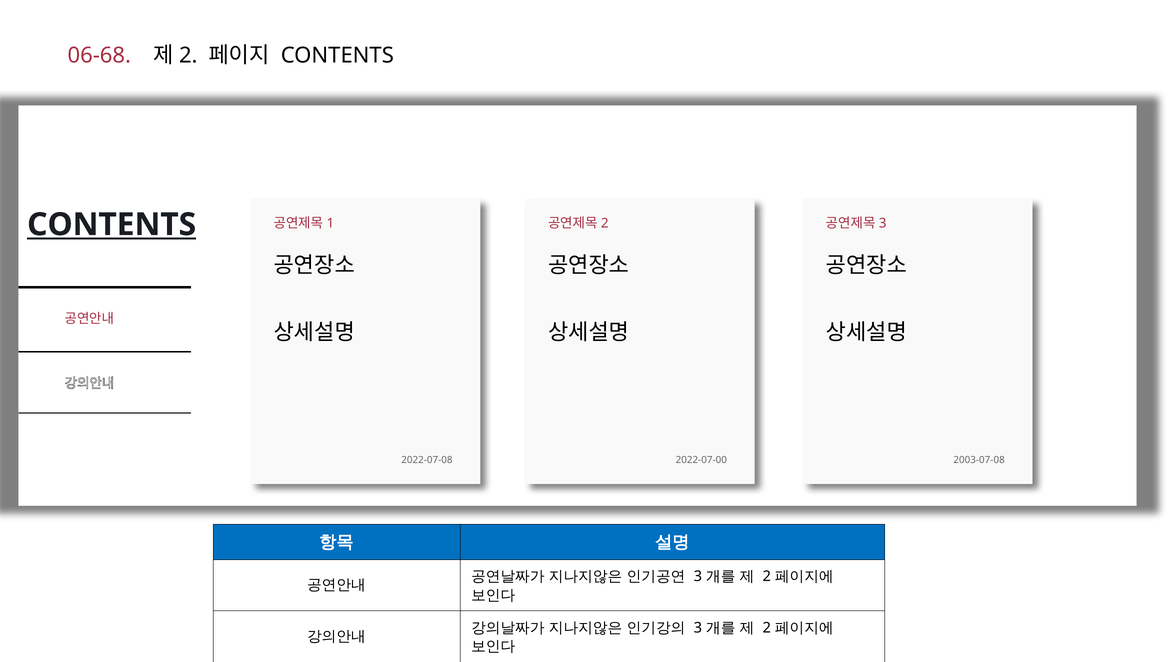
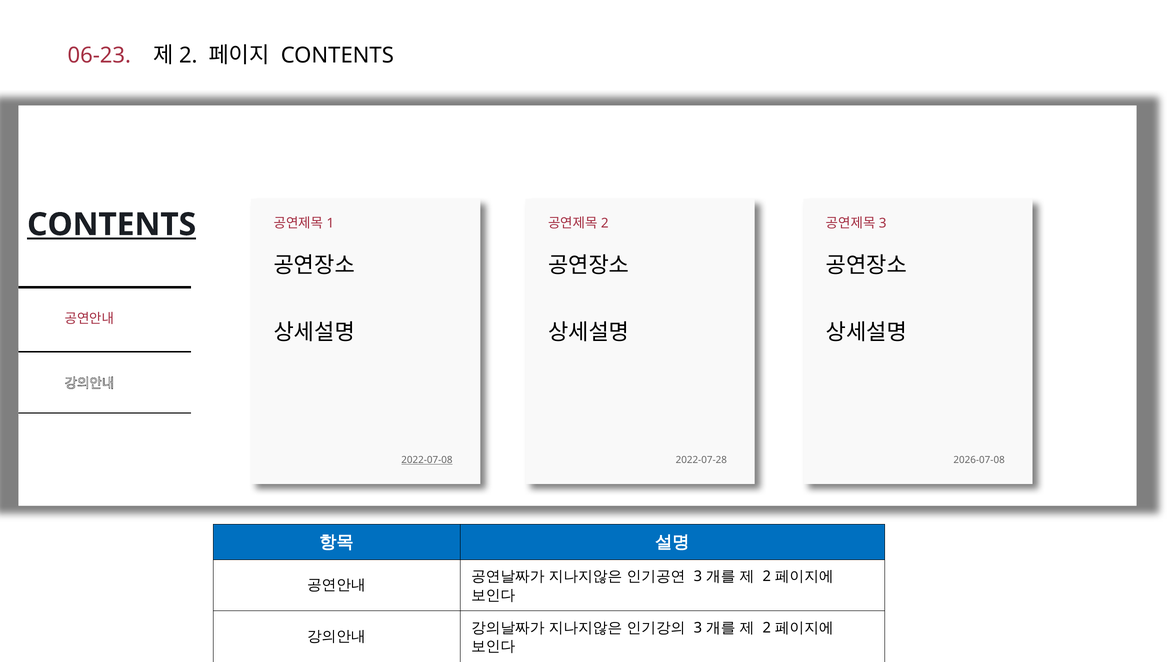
06-68: 06-68 -> 06-23
2022-07-08 underline: none -> present
2022-07-00: 2022-07-00 -> 2022-07-28
2003-07-08: 2003-07-08 -> 2026-07-08
